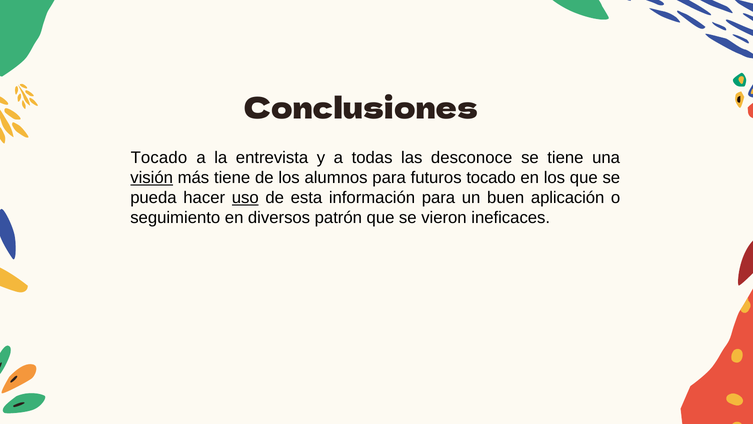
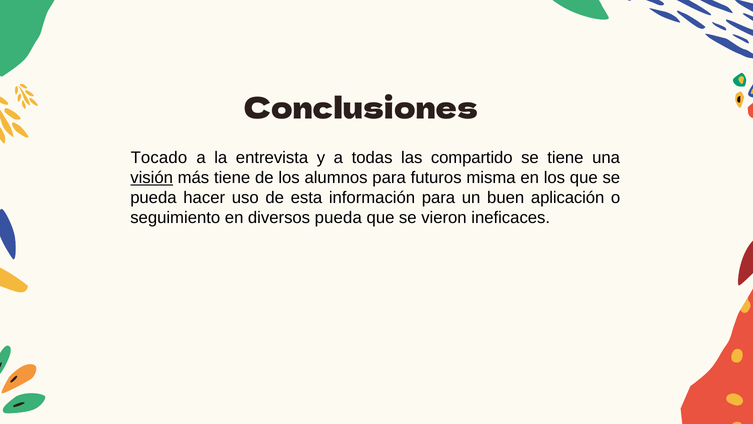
desconoce: desconoce -> compartido
futuros tocado: tocado -> misma
uso underline: present -> none
diversos patrón: patrón -> pueda
